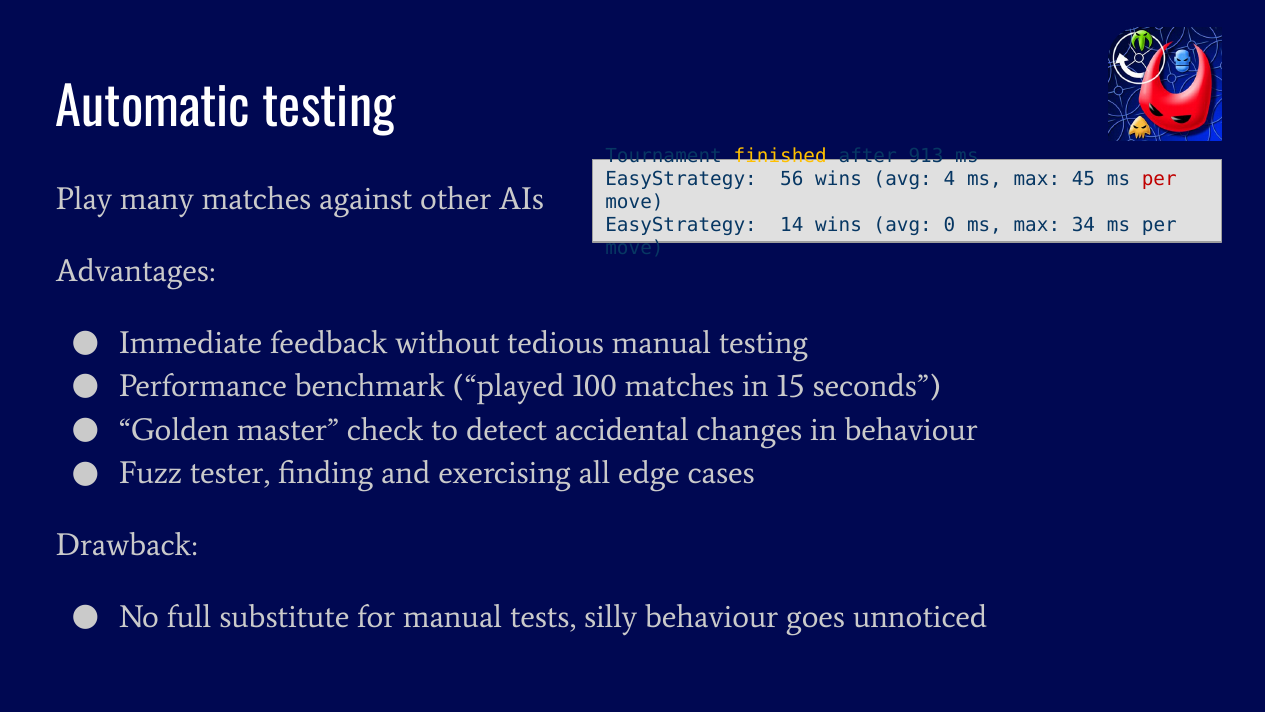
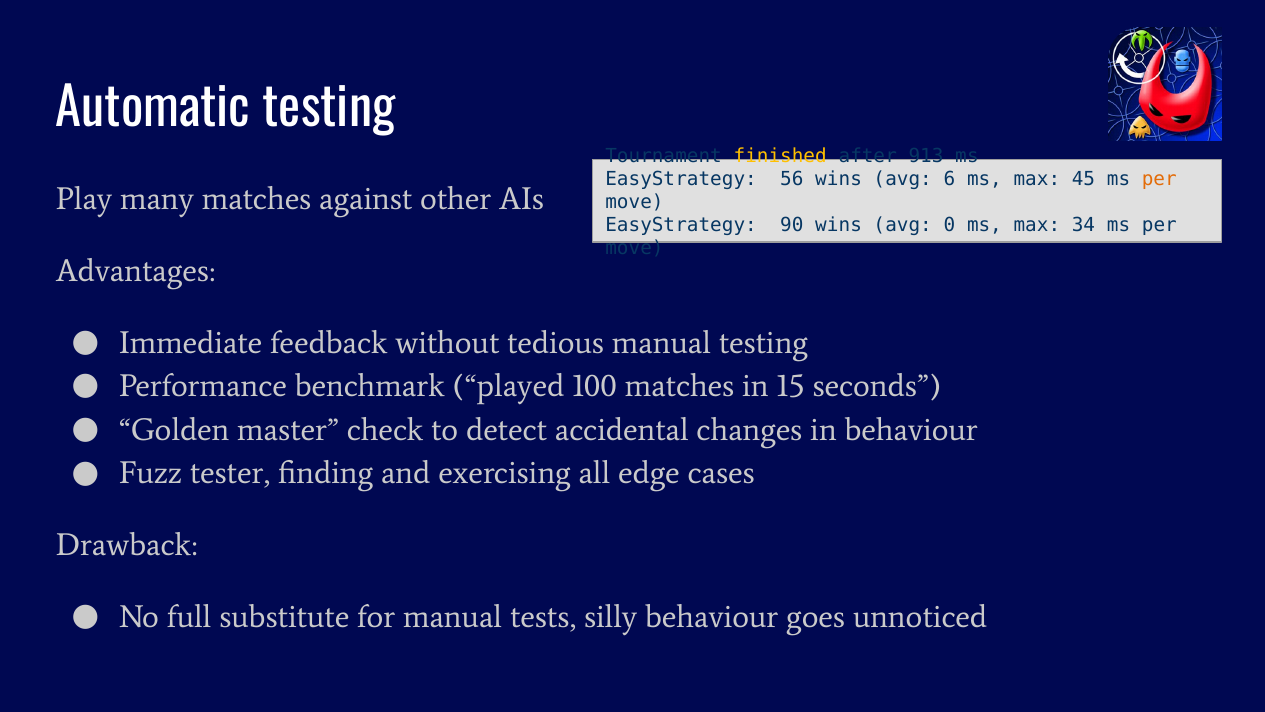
4: 4 -> 6
per at (1159, 179) colour: red -> orange
14: 14 -> 90
